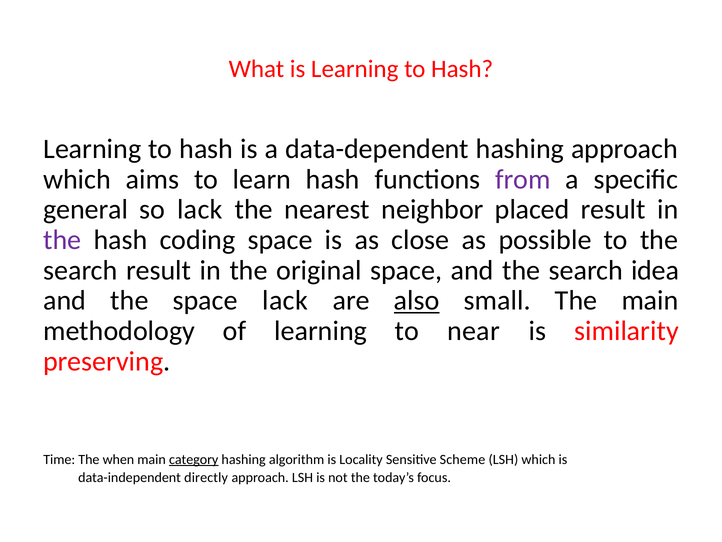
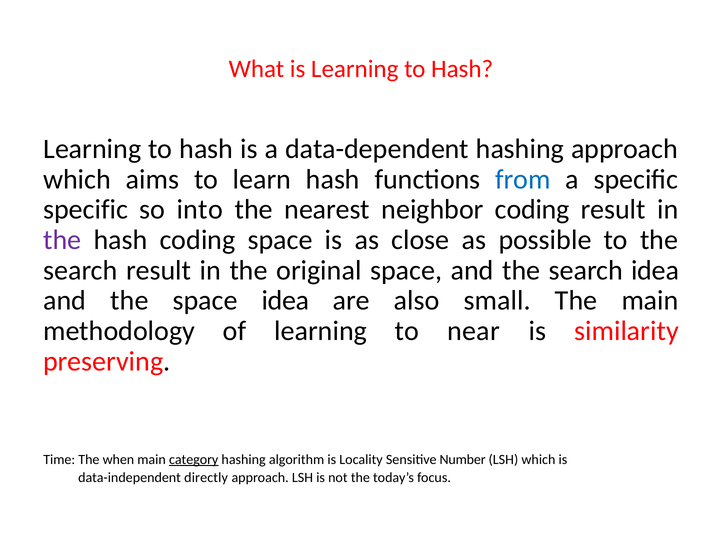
from colour: purple -> blue
general at (86, 209): general -> specific
so lack: lack -> into
neighbor placed: placed -> coding
space lack: lack -> idea
also underline: present -> none
Scheme: Scheme -> Number
